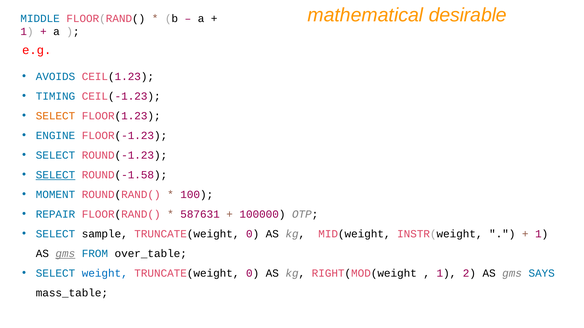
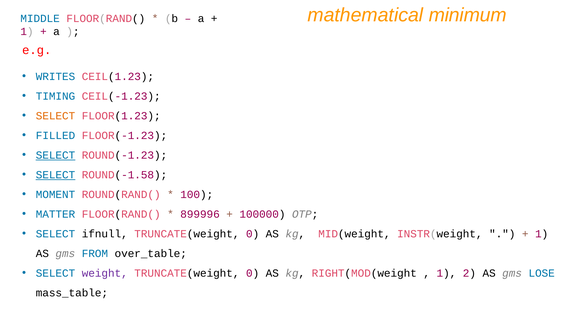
desirable: desirable -> minimum
AVOIDS: AVOIDS -> WRITES
ENGINE: ENGINE -> FILLED
SELECT at (55, 155) underline: none -> present
REPAIR: REPAIR -> MATTER
587631: 587631 -> 899996
sample: sample -> ifnull
gms at (65, 254) underline: present -> none
weight colour: blue -> purple
SAYS: SAYS -> LOSE
